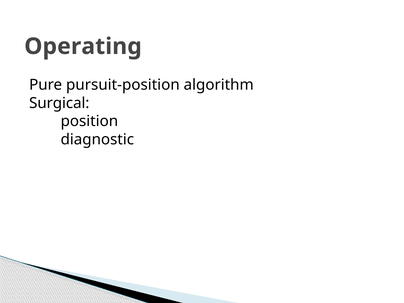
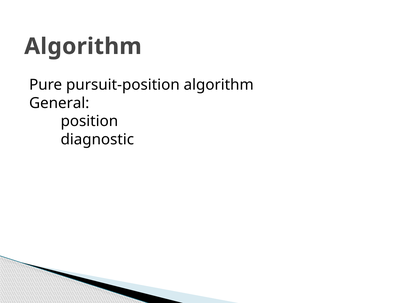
Operating at (83, 46): Operating -> Algorithm
Surgical: Surgical -> General
